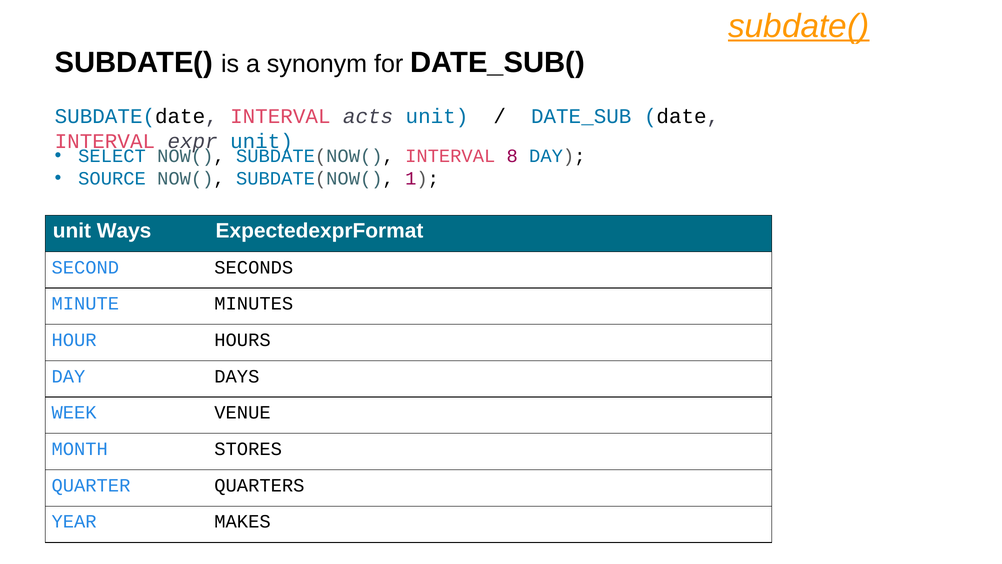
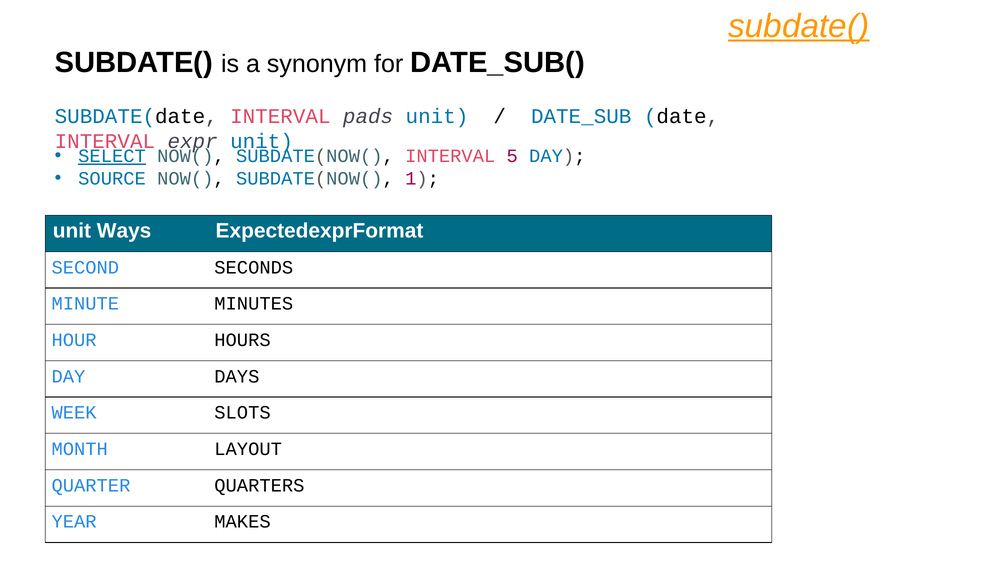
acts: acts -> pads
SELECT underline: none -> present
8: 8 -> 5
VENUE: VENUE -> SLOTS
STORES: STORES -> LAYOUT
